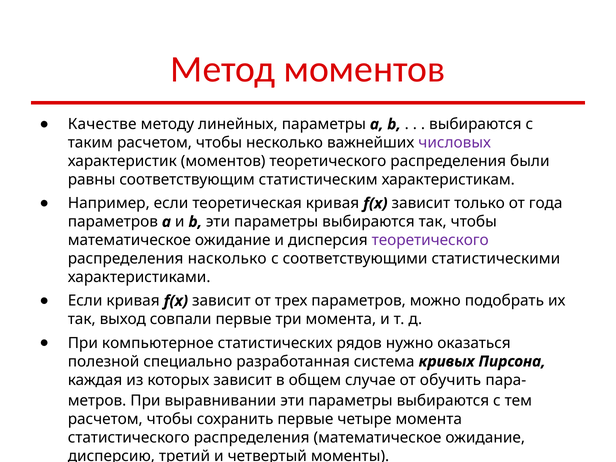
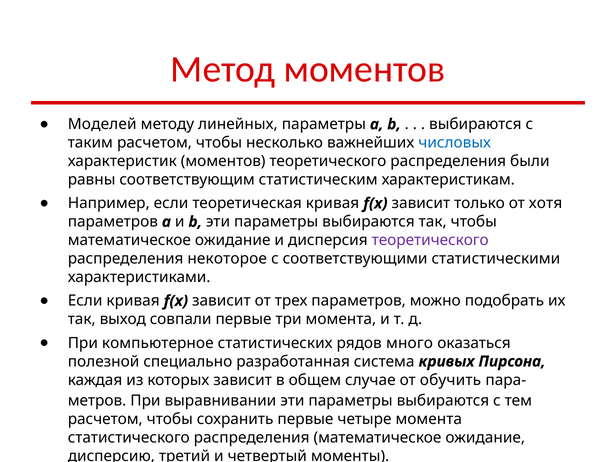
Качестве: Качестве -> Моделей
числовых colour: purple -> blue
года: года -> хотя
насколько: насколько -> некоторое
нужно: нужно -> много
